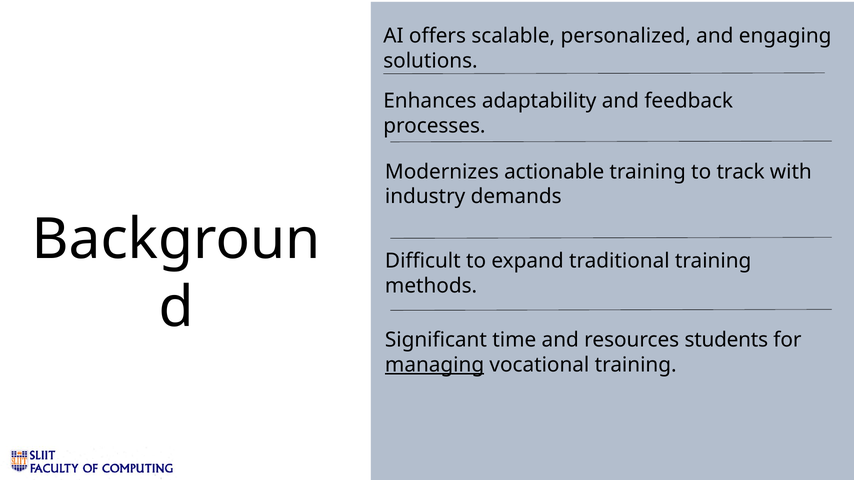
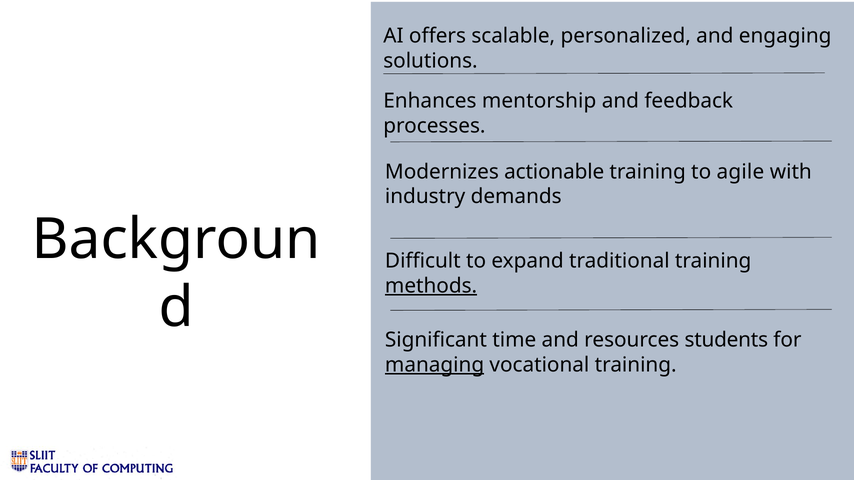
adaptability: adaptability -> mentorship
track: track -> agile
methods underline: none -> present
